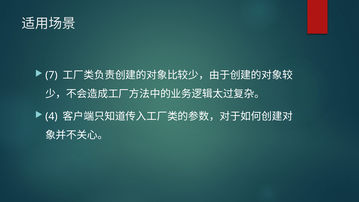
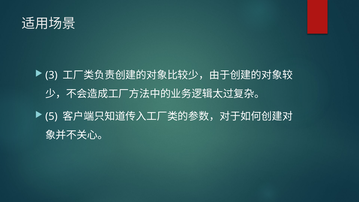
7: 7 -> 3
4: 4 -> 5
